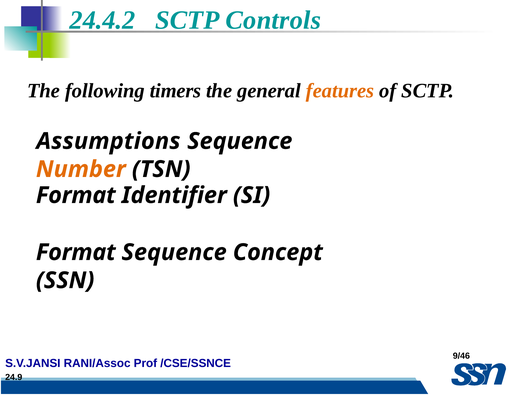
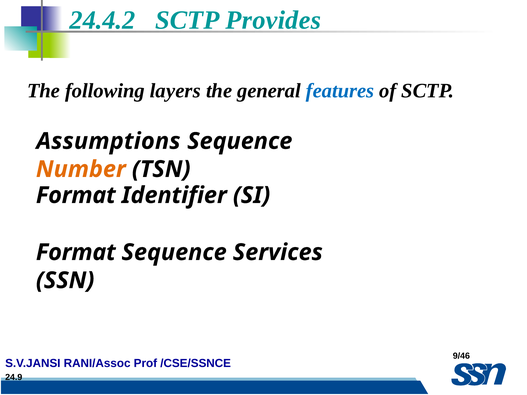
Controls: Controls -> Provides
timers: timers -> layers
features colour: orange -> blue
Concept: Concept -> Services
